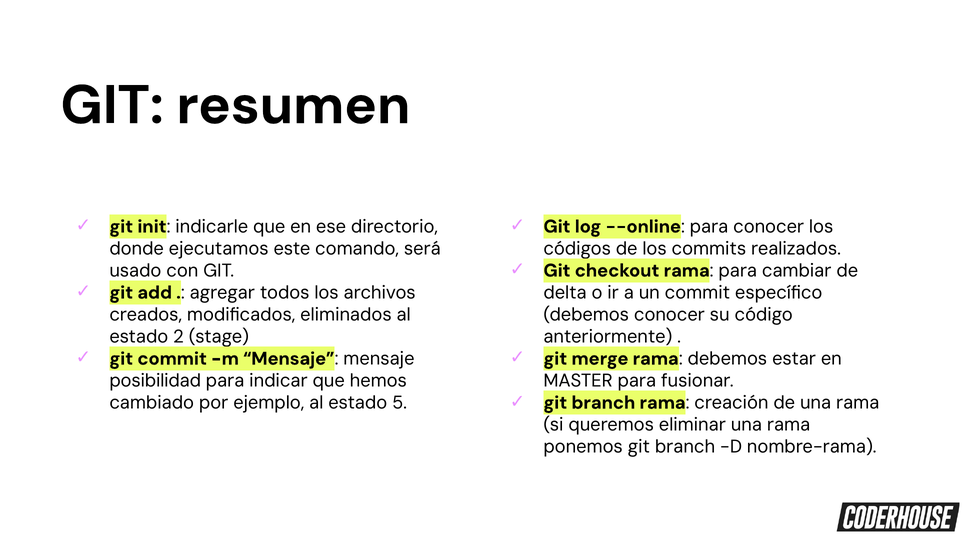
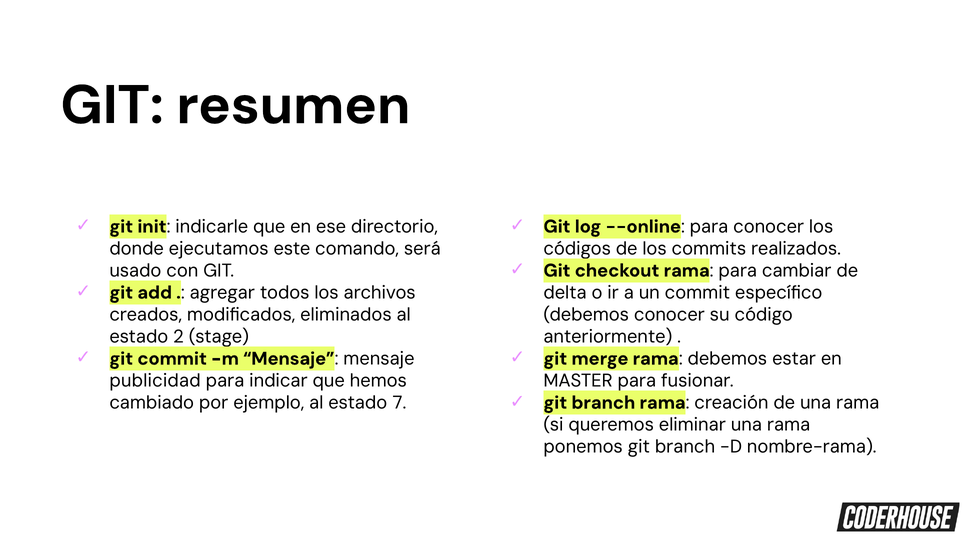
posibilidad: posibilidad -> publicidad
5: 5 -> 7
